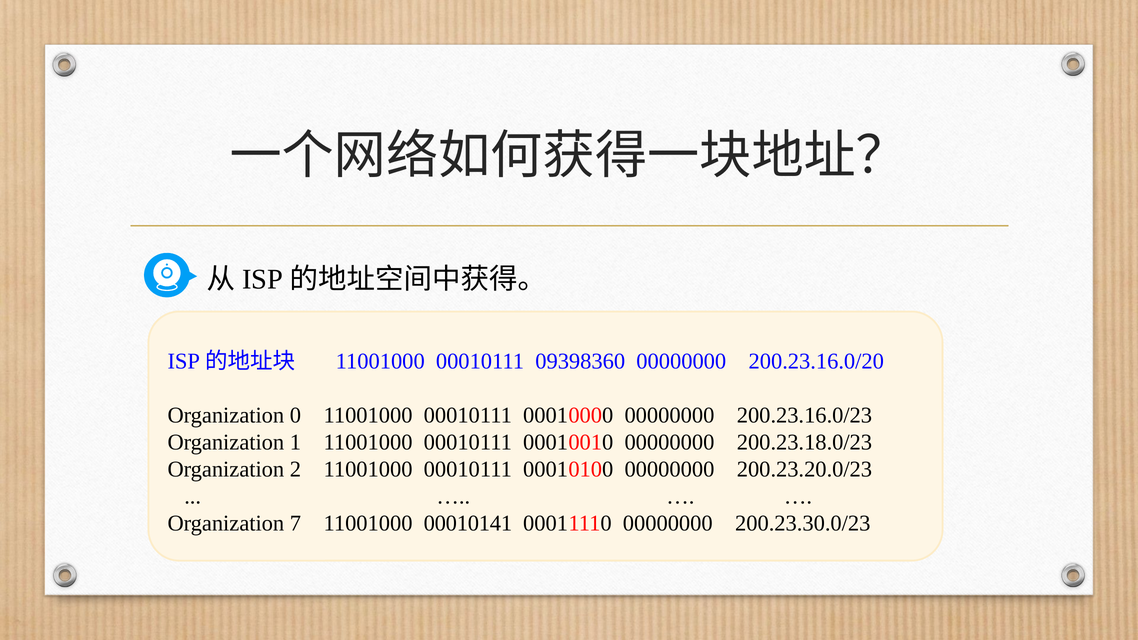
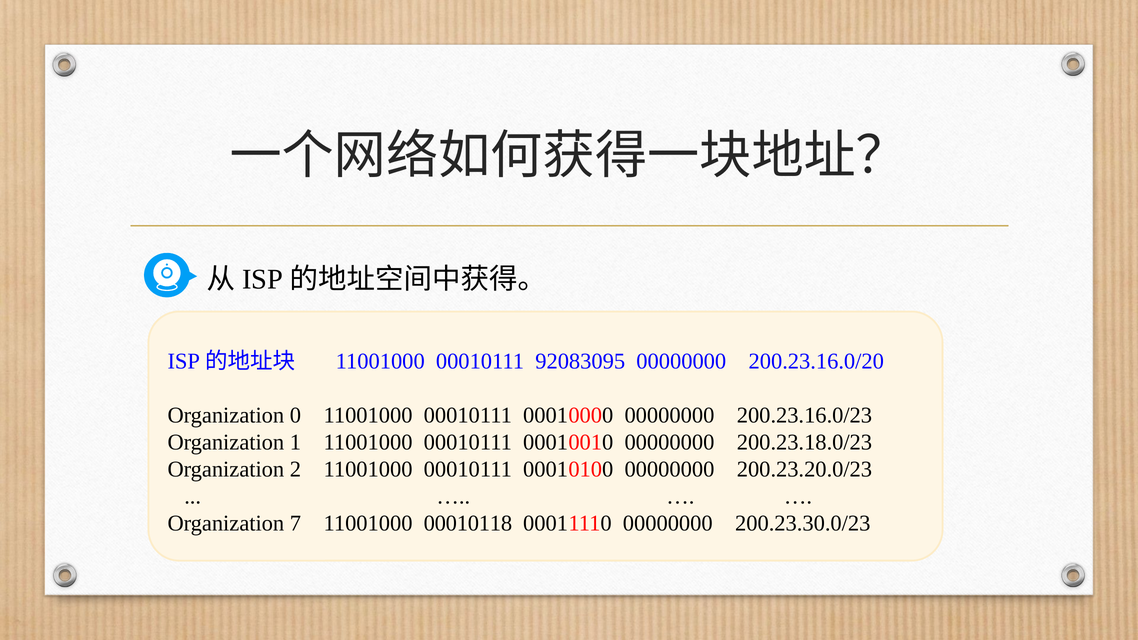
09398360: 09398360 -> 92083095
00010141: 00010141 -> 00010118
